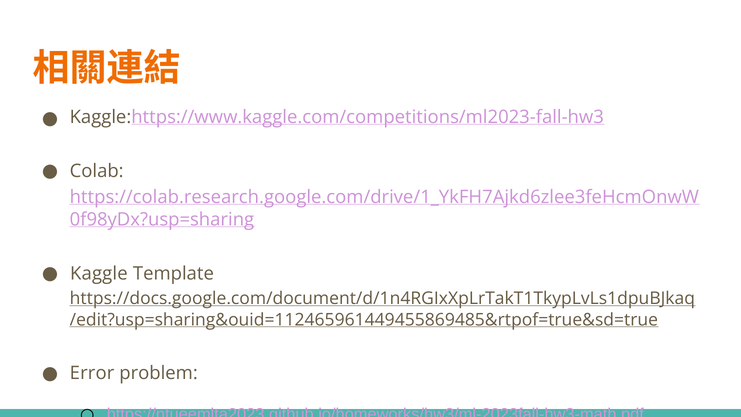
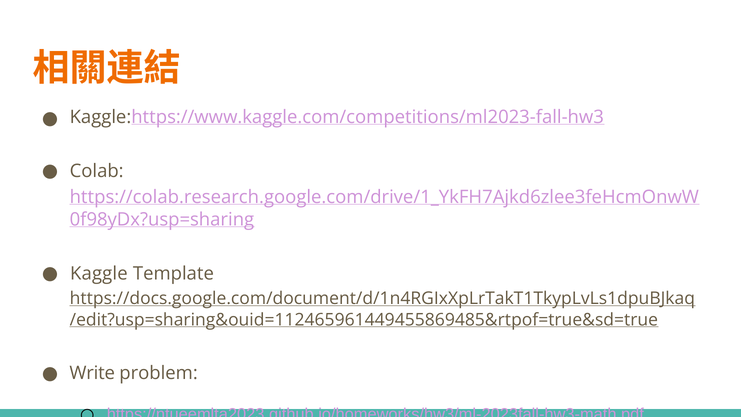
Error: Error -> Write
